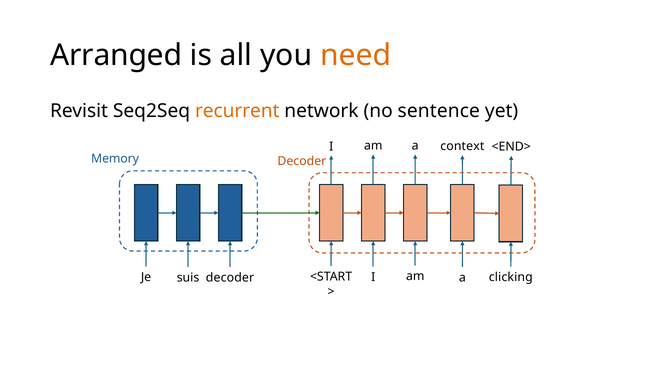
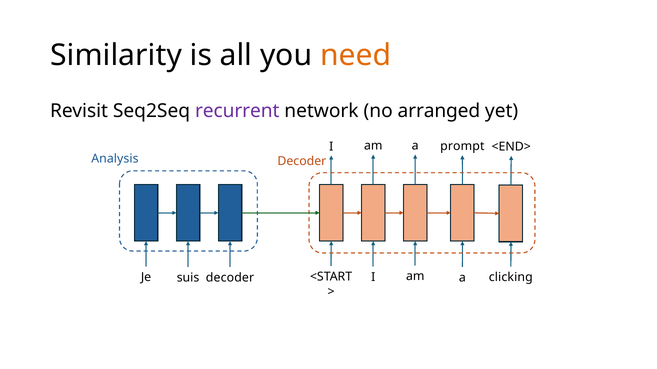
Arranged: Arranged -> Similarity
recurrent colour: orange -> purple
sentence: sentence -> arranged
context: context -> prompt
Memory: Memory -> Analysis
